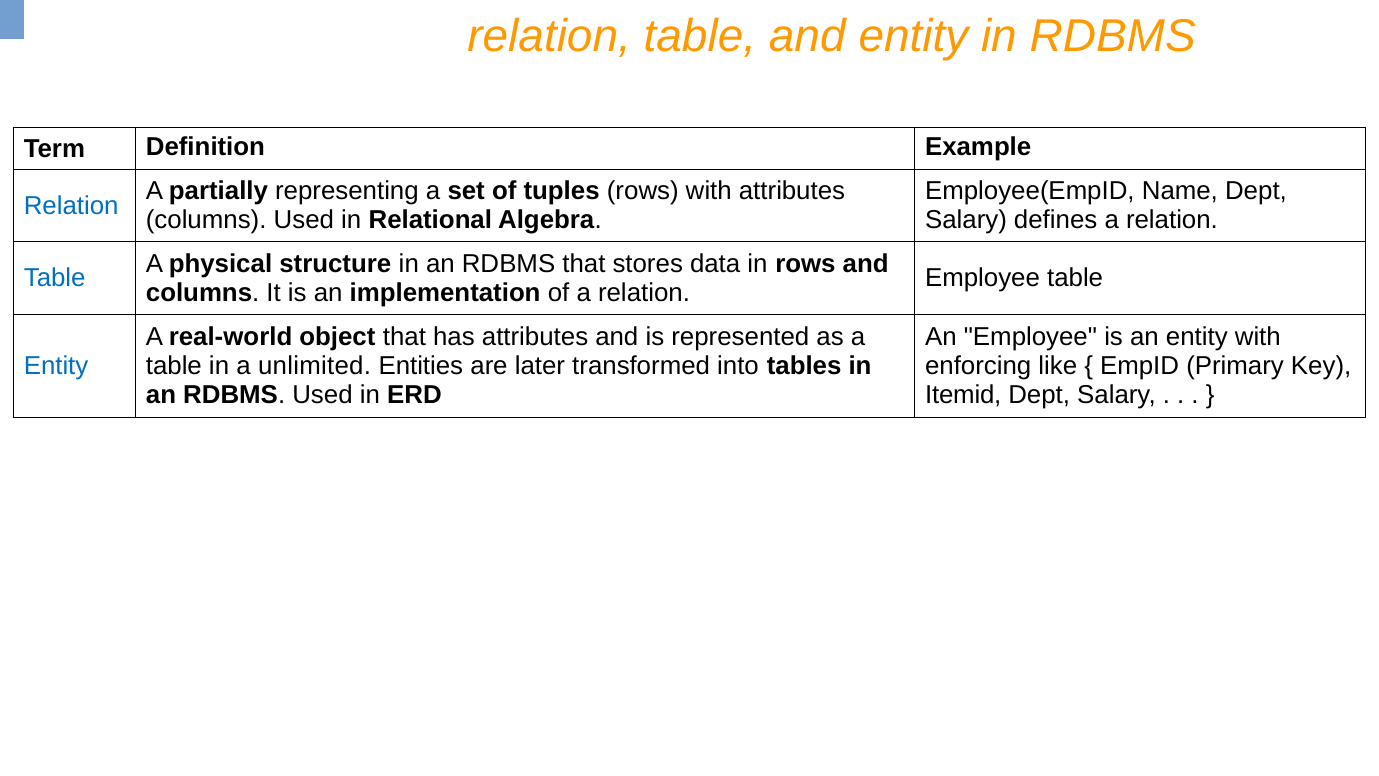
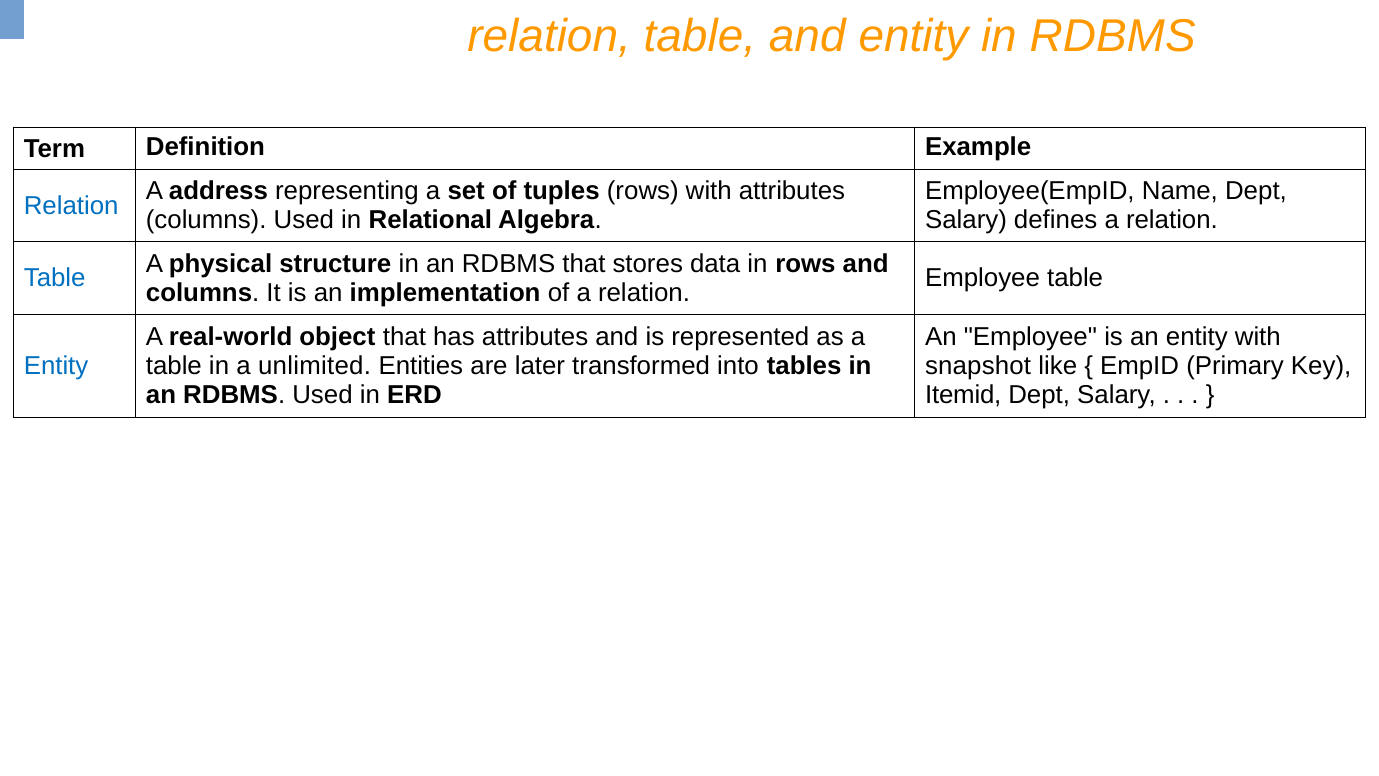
partially: partially -> address
enforcing: enforcing -> snapshot
